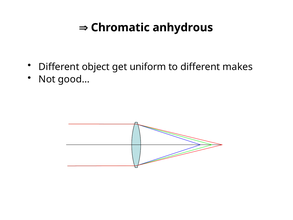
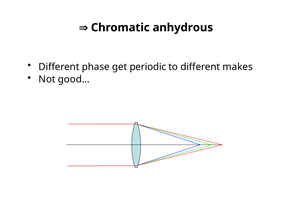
object: object -> phase
uniform: uniform -> periodic
